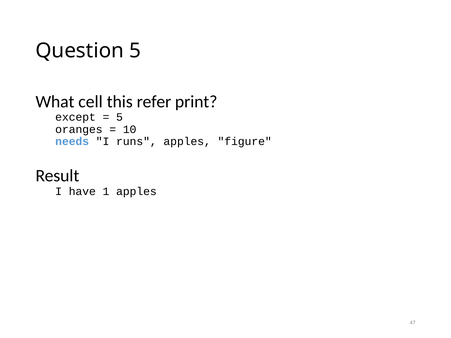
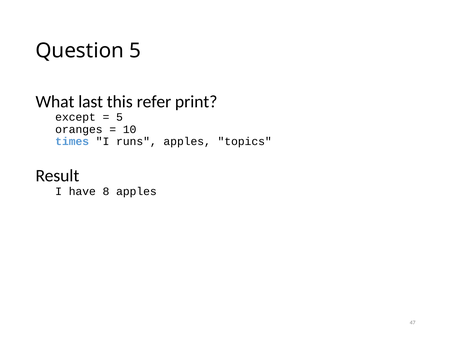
cell: cell -> last
needs: needs -> times
figure: figure -> topics
1: 1 -> 8
